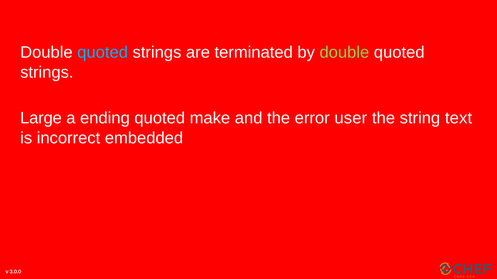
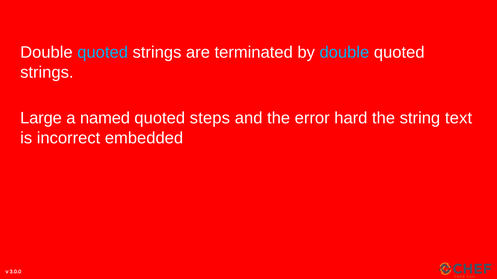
double at (344, 53) colour: light green -> light blue
ending: ending -> named
make: make -> steps
user: user -> hard
